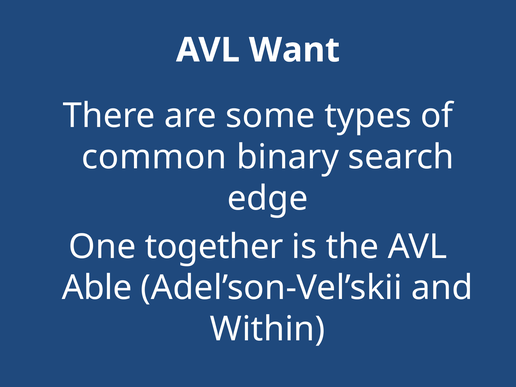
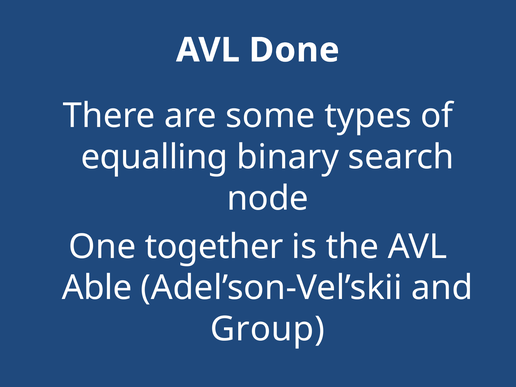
Want: Want -> Done
common: common -> equalling
edge: edge -> node
Within: Within -> Group
